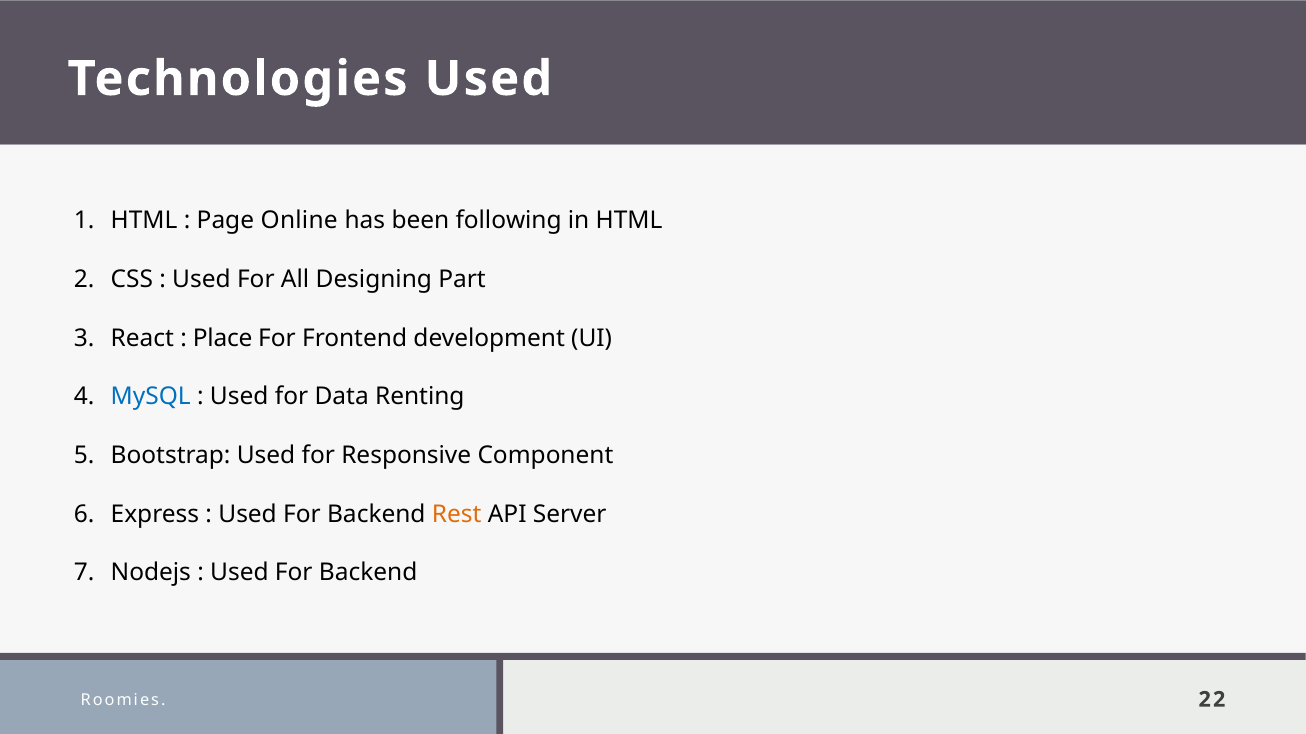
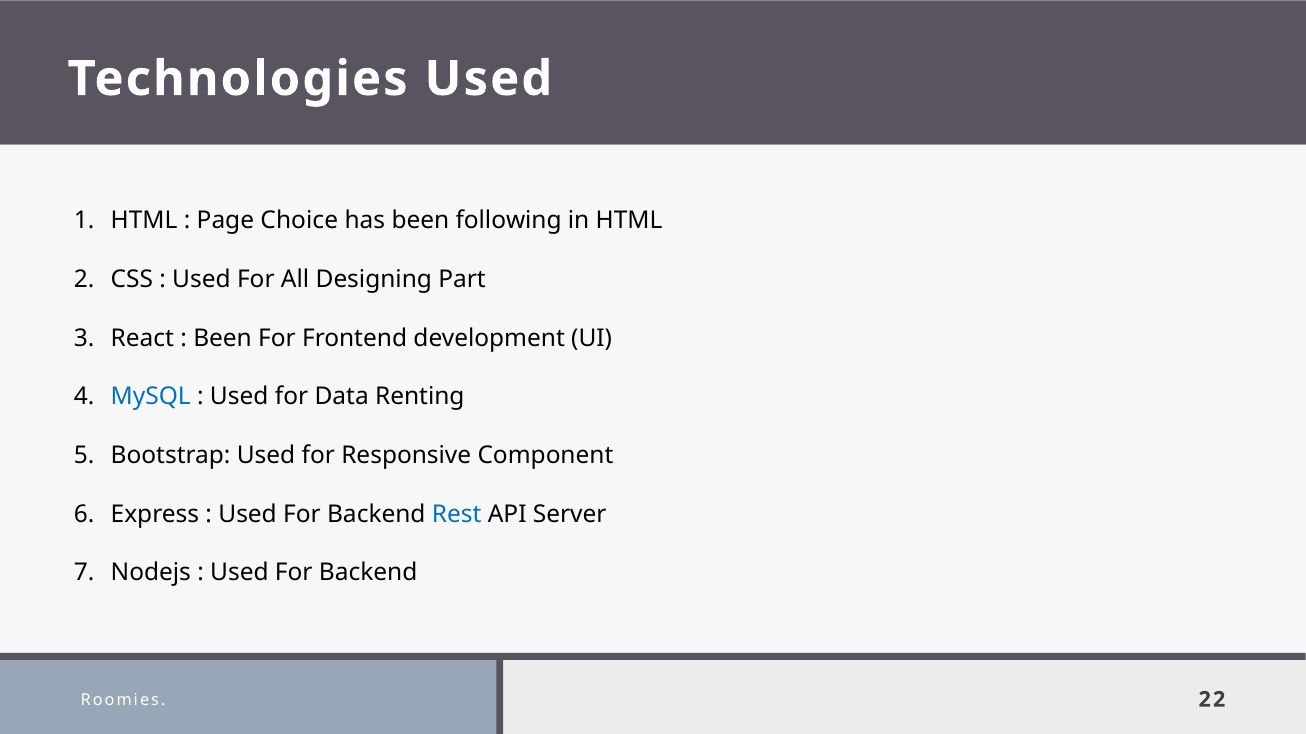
Online: Online -> Choice
Place at (223, 338): Place -> Been
Rest colour: orange -> blue
